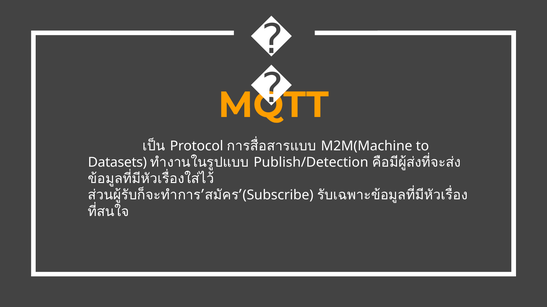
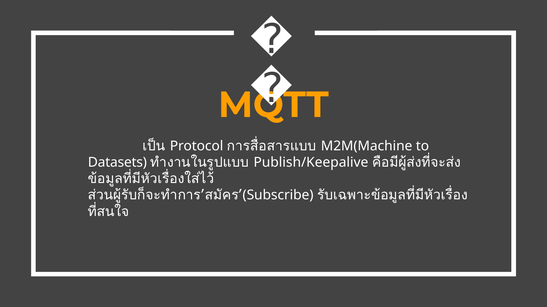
Publish/Detection: Publish/Detection -> Publish/Keepalive
